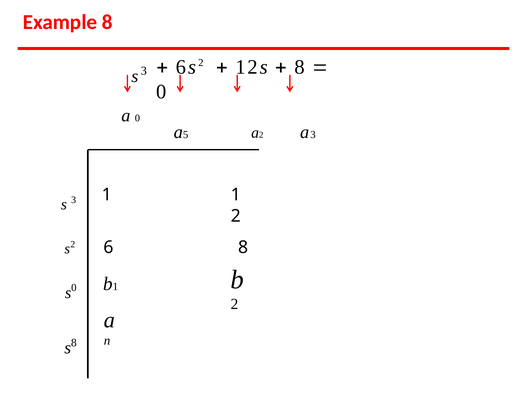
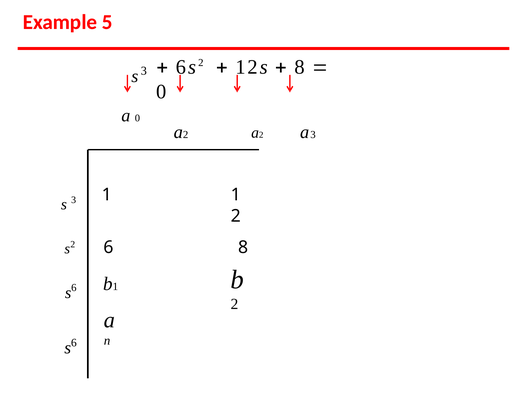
Example 8: 8 -> 5
5 at (186, 134): 5 -> 2
0 at (74, 287): 0 -> 6
8 at (74, 342): 8 -> 6
